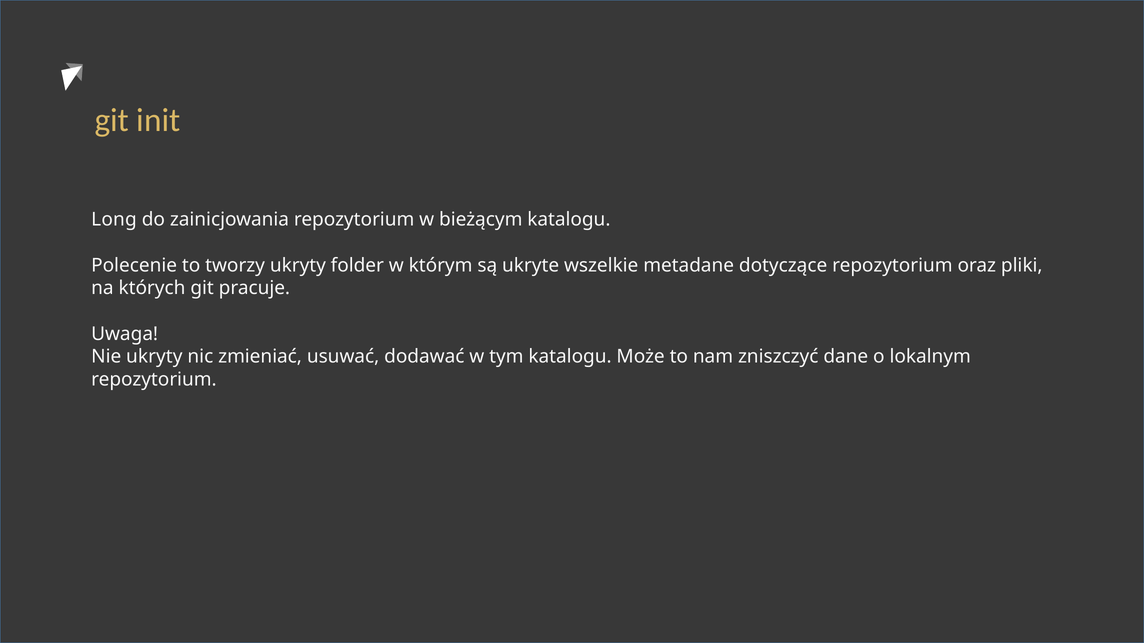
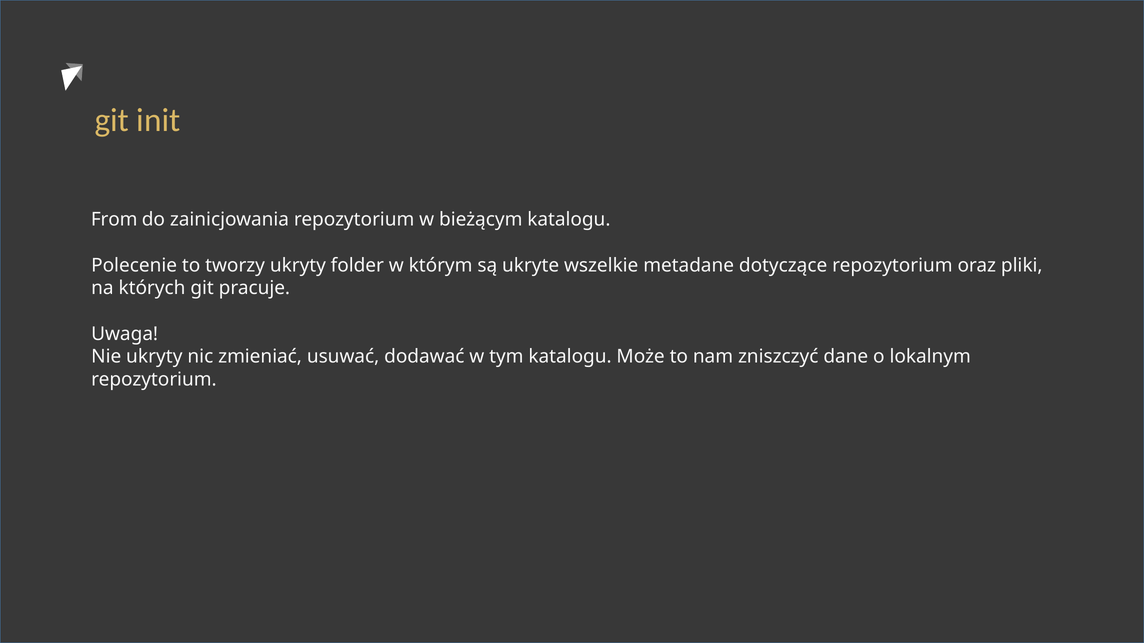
Long: Long -> From
